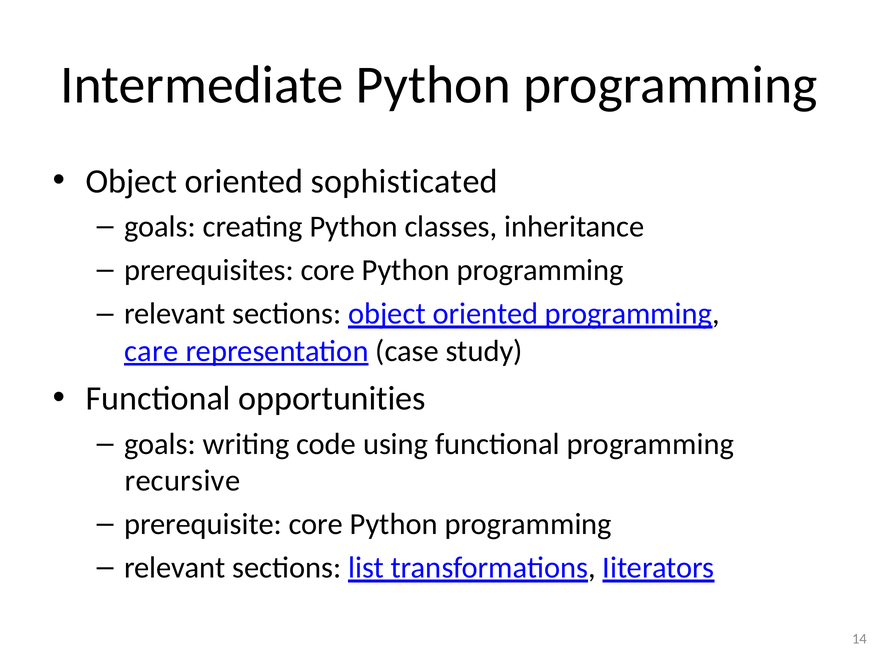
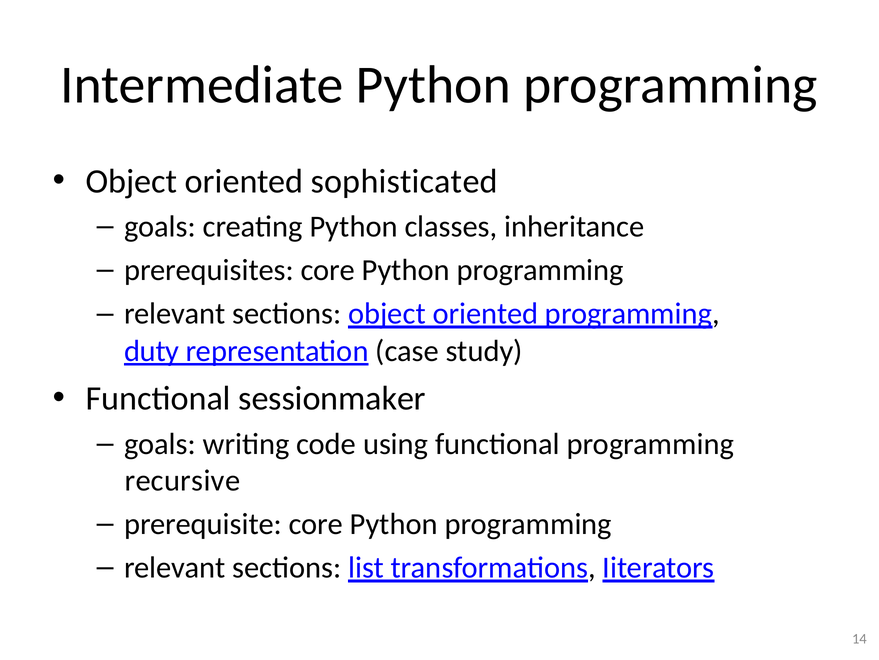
care: care -> duty
opportunities: opportunities -> sessionmaker
